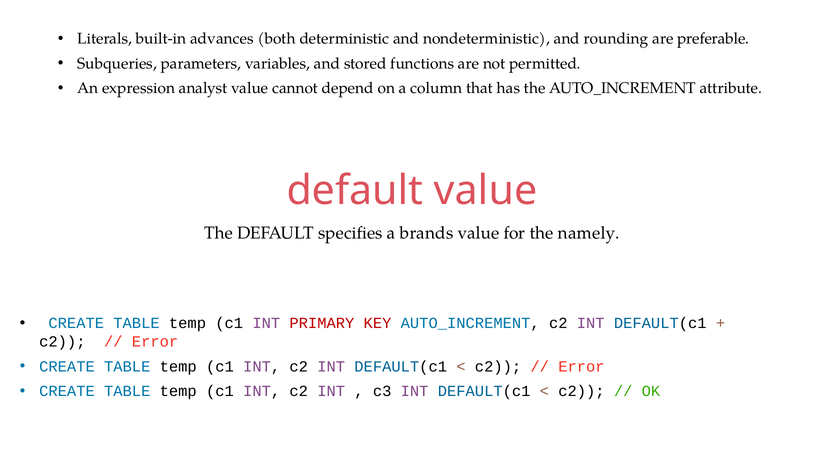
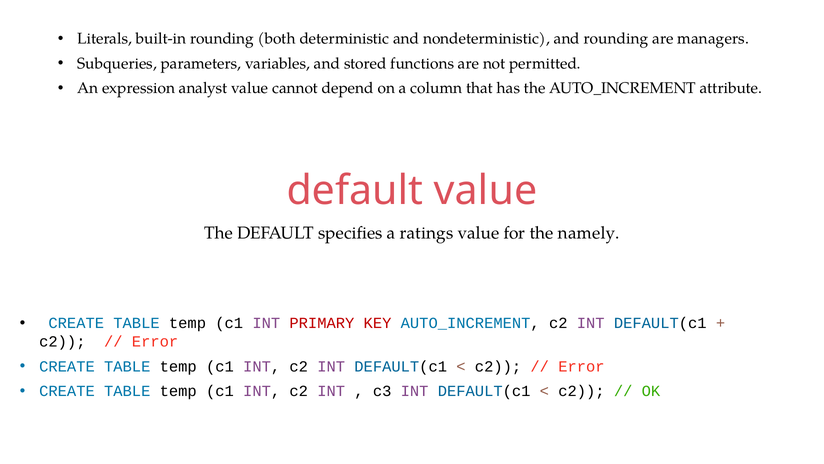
built-in advances: advances -> rounding
preferable: preferable -> managers
brands: brands -> ratings
